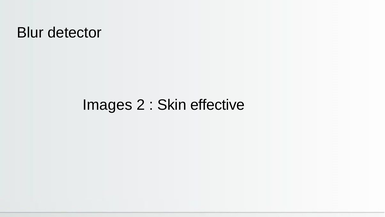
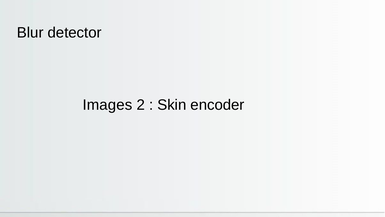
effective: effective -> encoder
